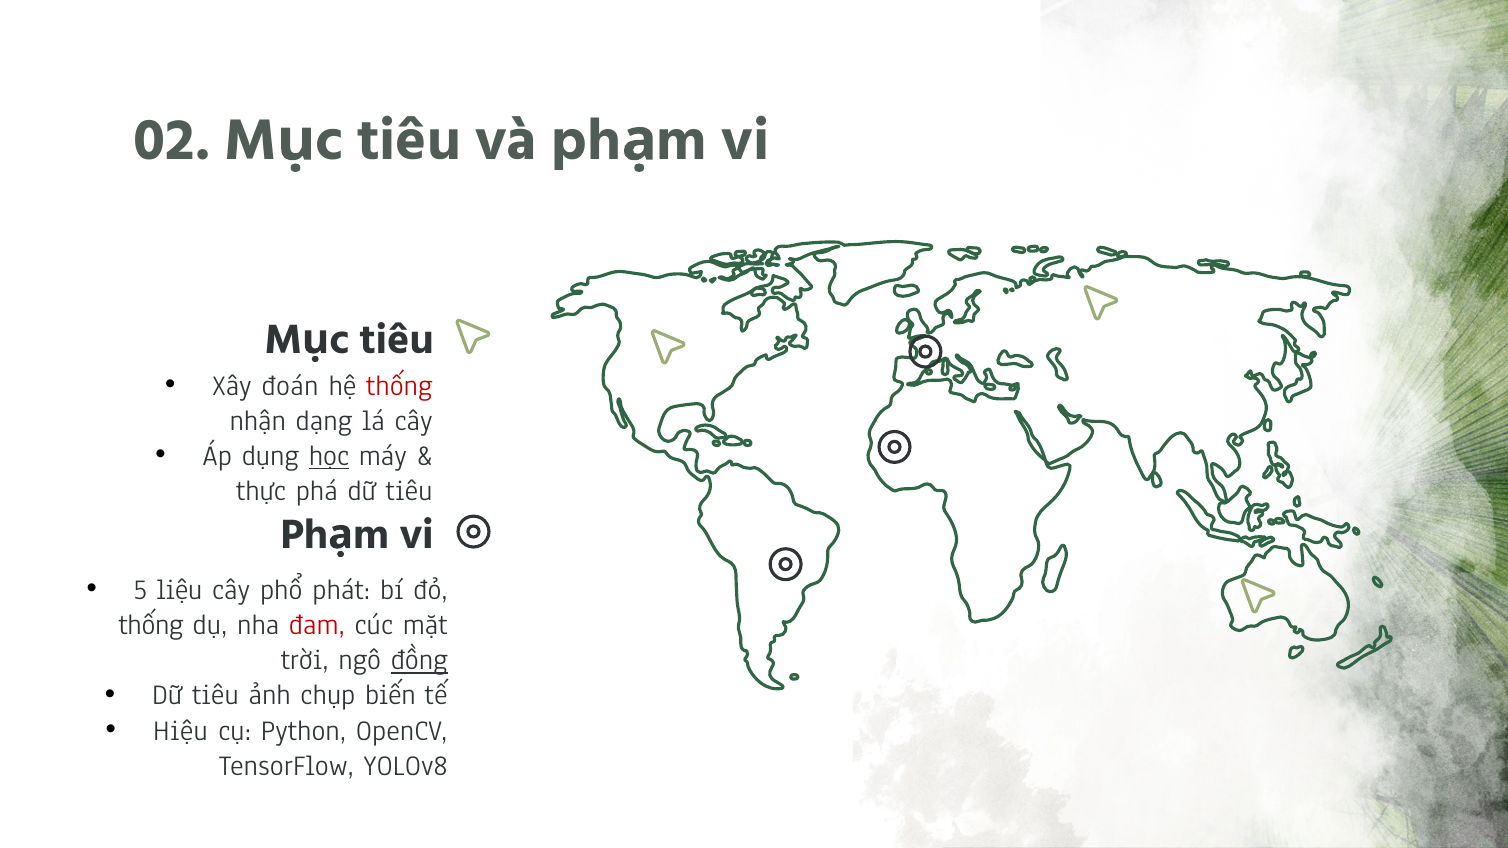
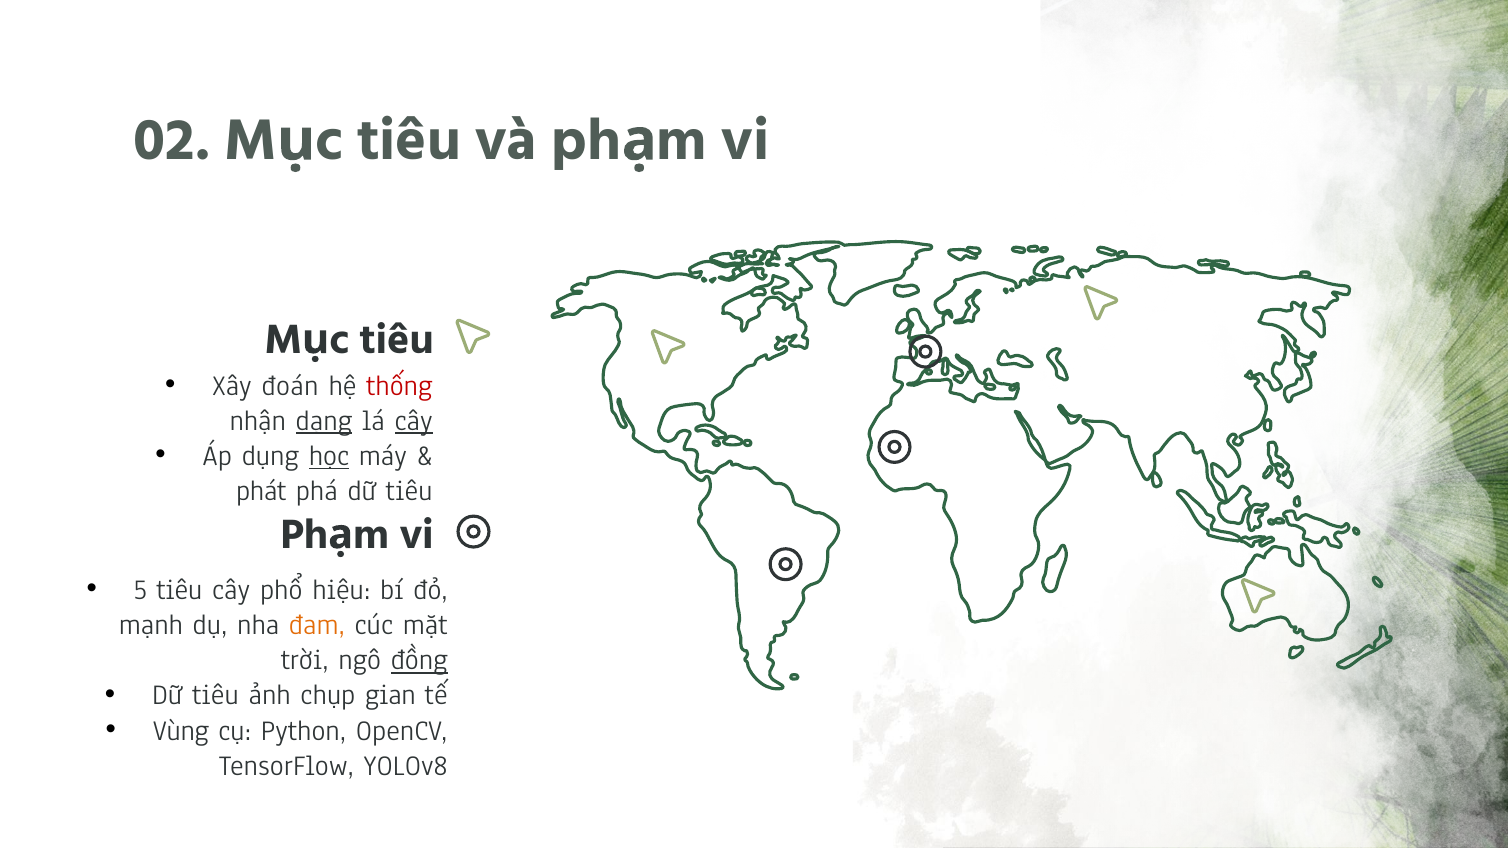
dạng underline: none -> present
cây at (414, 421) underline: none -> present
thực: thực -> phát
5 liệu: liệu -> tiêu
phát: phát -> hiệu
thống at (151, 625): thống -> mạnh
đam colour: red -> orange
biến: biến -> gian
Hiệu: Hiệu -> Vùng
